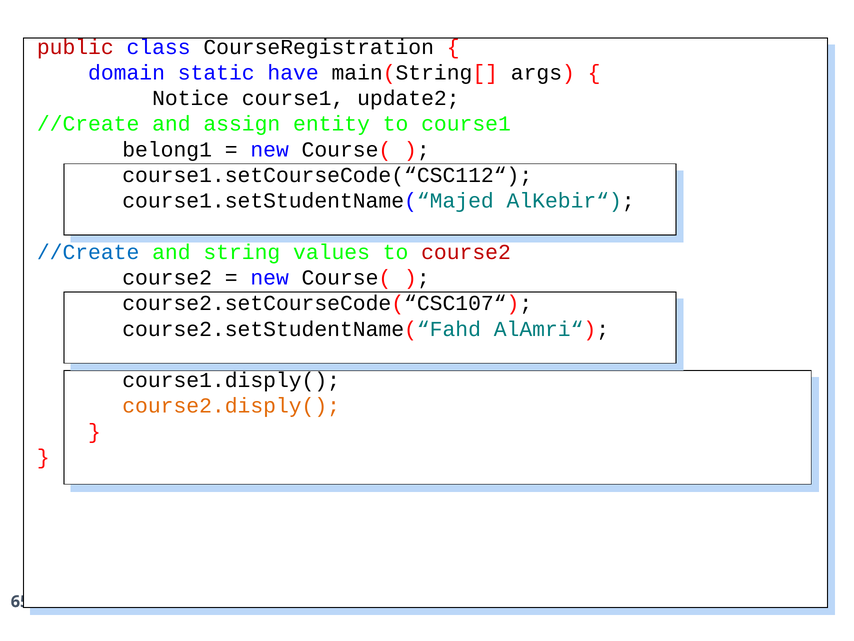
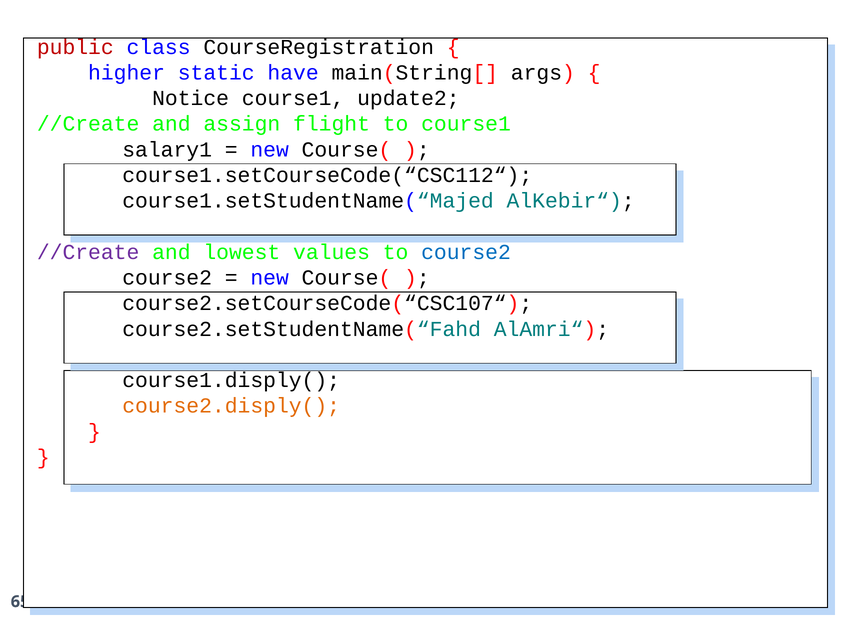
domain: domain -> higher
entity: entity -> flight
belong1: belong1 -> salary1
//Create at (88, 252) colour: blue -> purple
string: string -> lowest
course2 at (466, 252) colour: red -> blue
